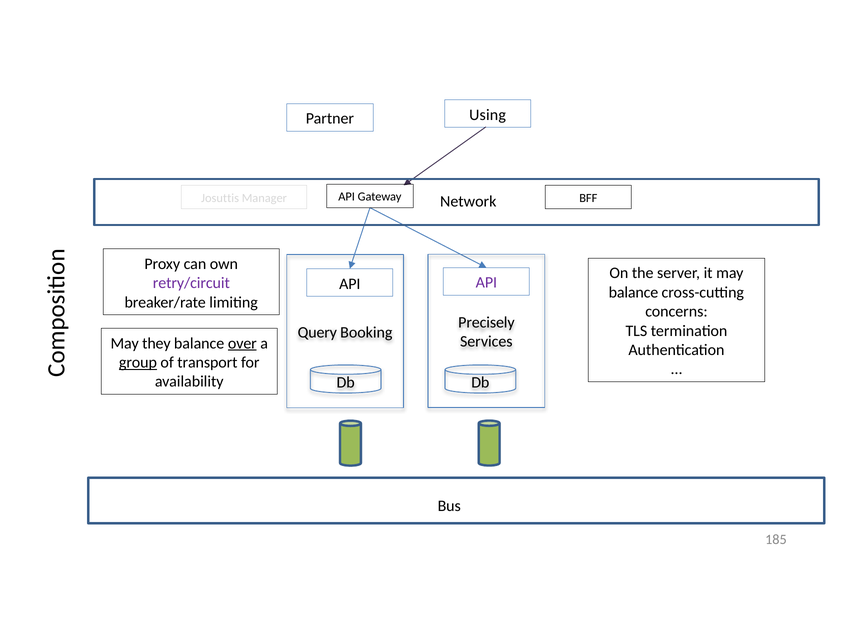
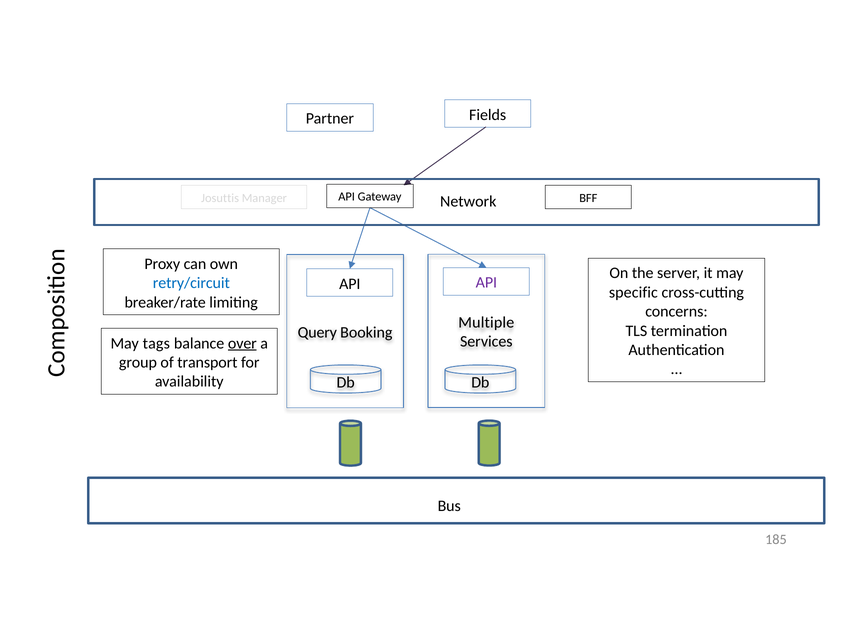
Using: Using -> Fields
retry/circuit colour: purple -> blue
balance at (634, 292): balance -> specific
Precisely: Precisely -> Multiple
they: they -> tags
group underline: present -> none
